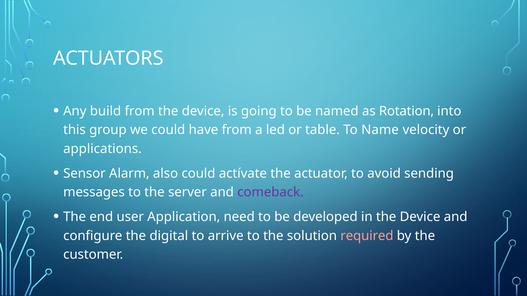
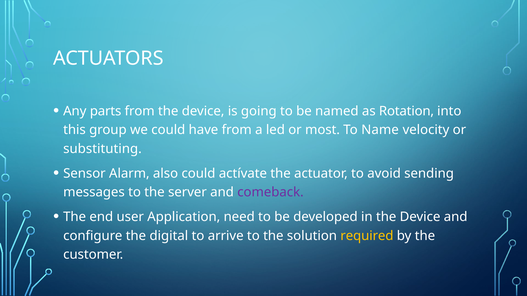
build: build -> parts
table: table -> most
applications: applications -> substituting
required colour: pink -> yellow
